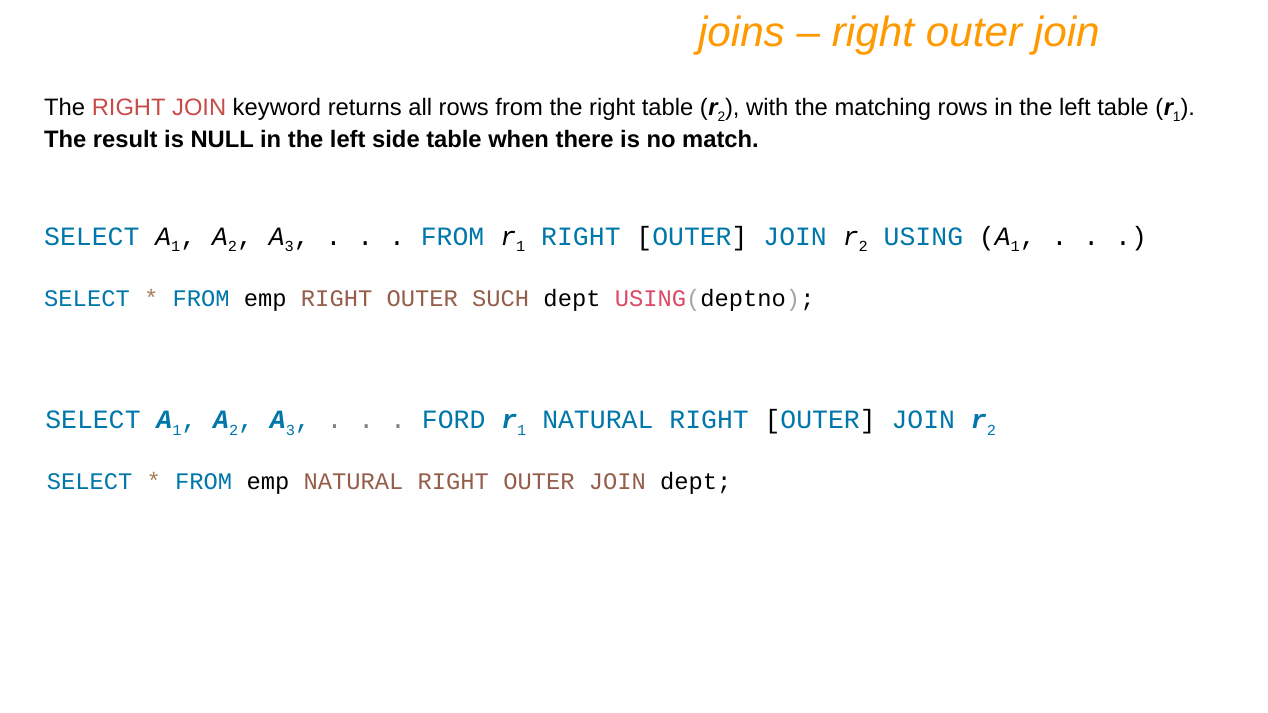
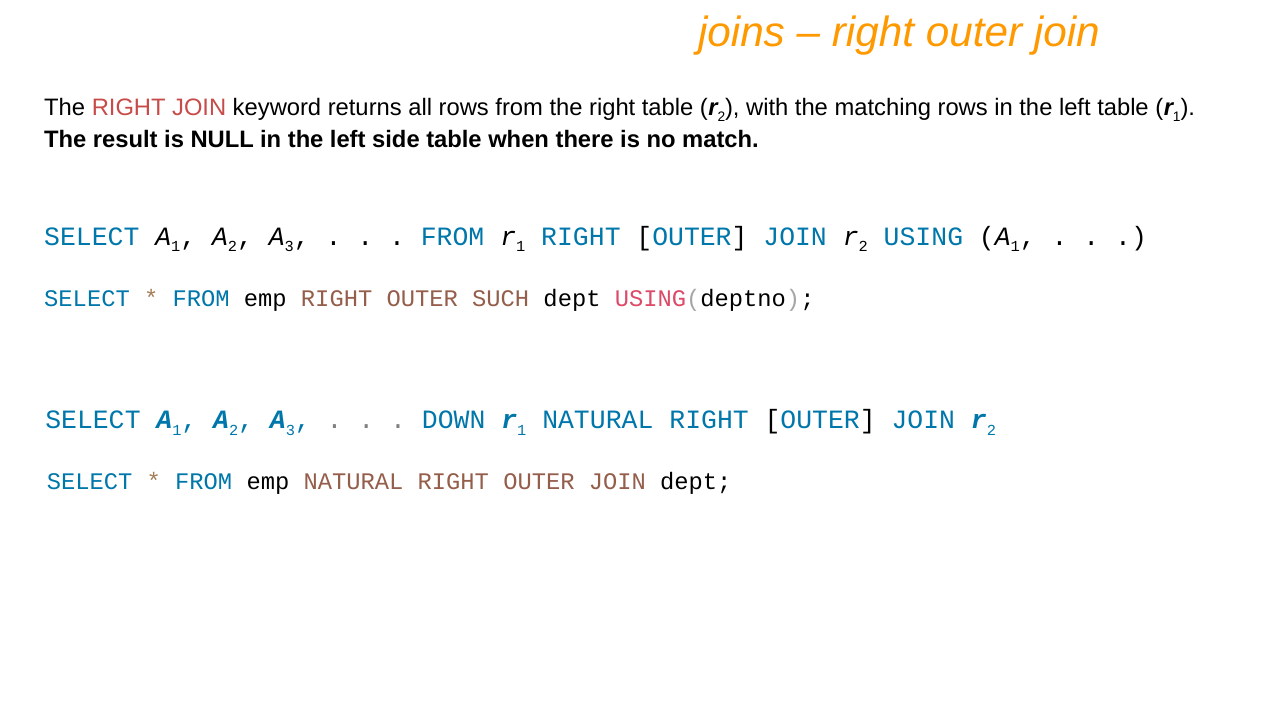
FORD: FORD -> DOWN
